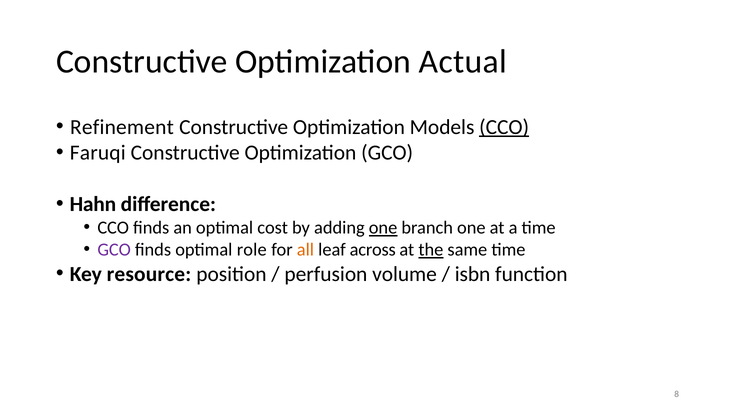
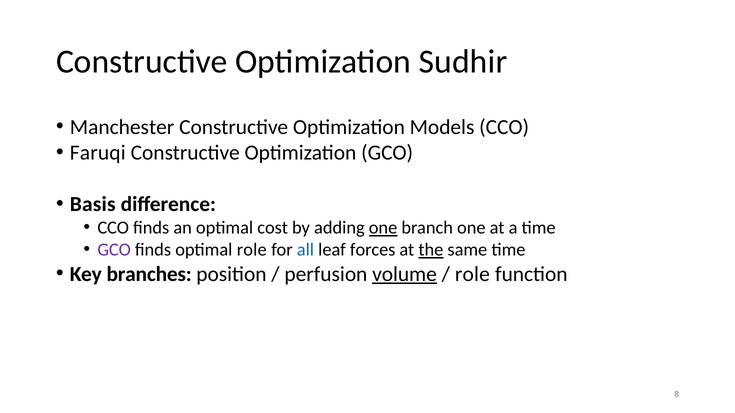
Actual: Actual -> Sudhir
Refinement: Refinement -> Manchester
CCO at (504, 127) underline: present -> none
Hahn: Hahn -> Basis
all colour: orange -> blue
across: across -> forces
resource: resource -> branches
volume underline: none -> present
isbn at (473, 274): isbn -> role
